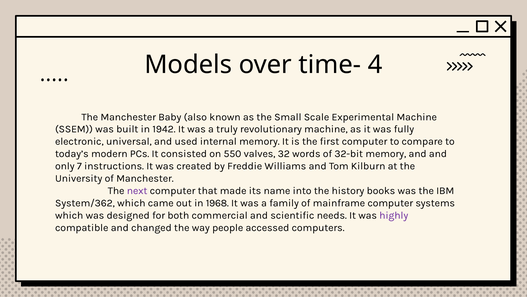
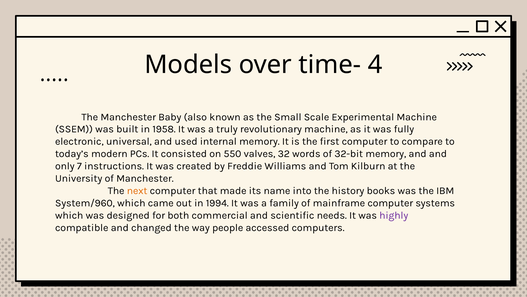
1942: 1942 -> 1958
next colour: purple -> orange
System/362: System/362 -> System/960
1968: 1968 -> 1994
